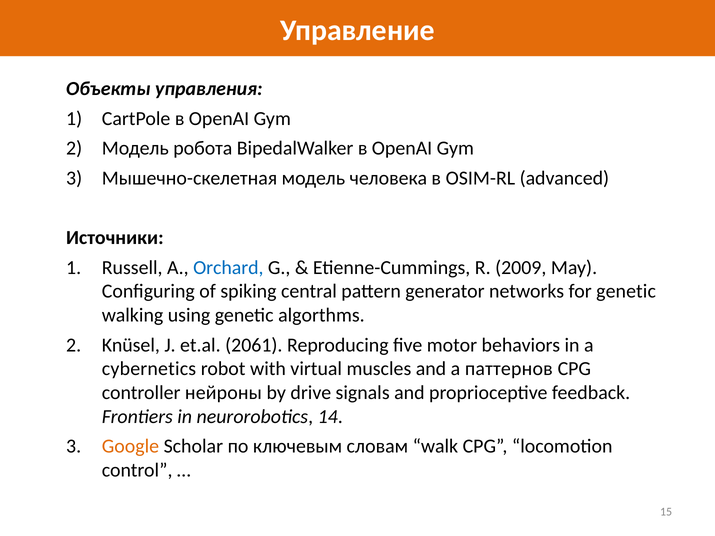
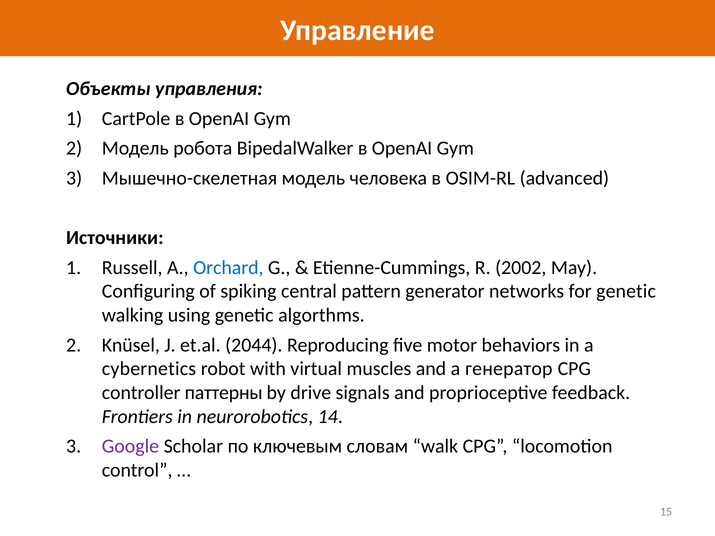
2009: 2009 -> 2002
2061: 2061 -> 2044
паттернов: паттернов -> генератор
нейроны: нейроны -> паттерны
Google colour: orange -> purple
